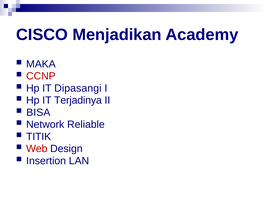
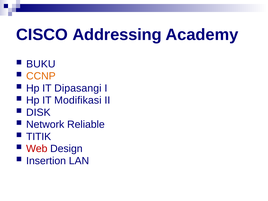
Menjadikan: Menjadikan -> Addressing
MAKA: MAKA -> BUKU
CCNP colour: red -> orange
Terjadinya: Terjadinya -> Modifikasi
BISA: BISA -> DISK
